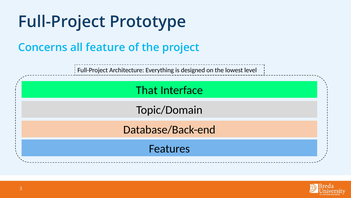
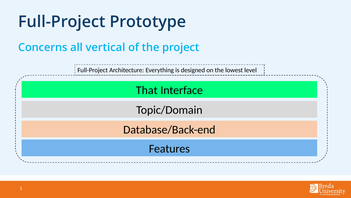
feature: feature -> vertical
